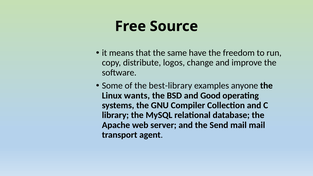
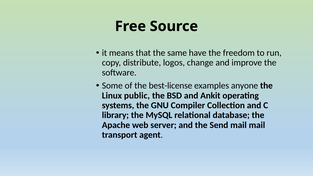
best-library: best-library -> best-license
wants: wants -> public
Good: Good -> Ankit
